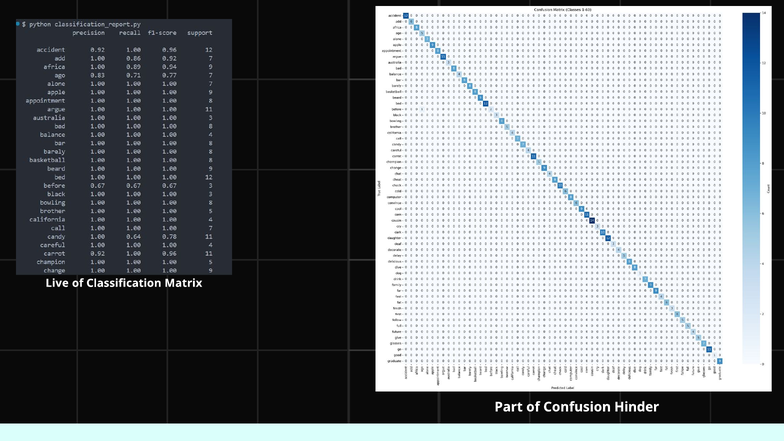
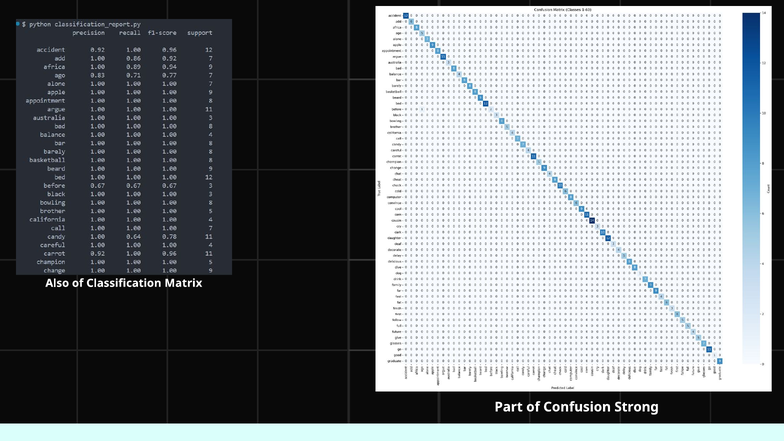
Live: Live -> Also
Hinder: Hinder -> Strong
